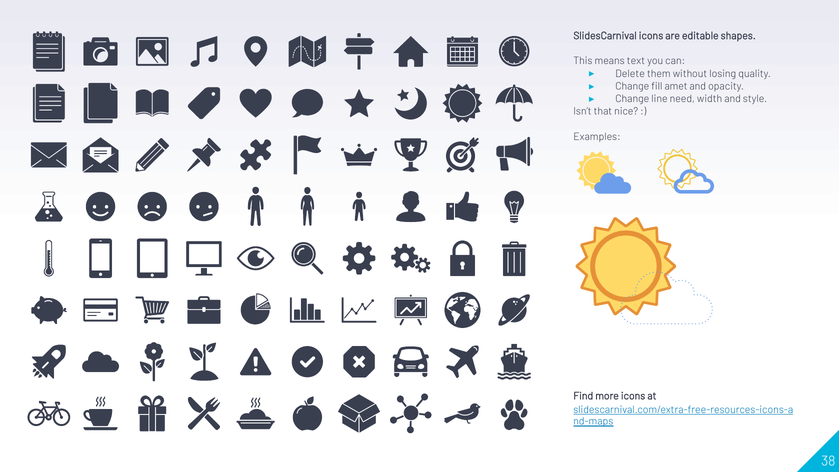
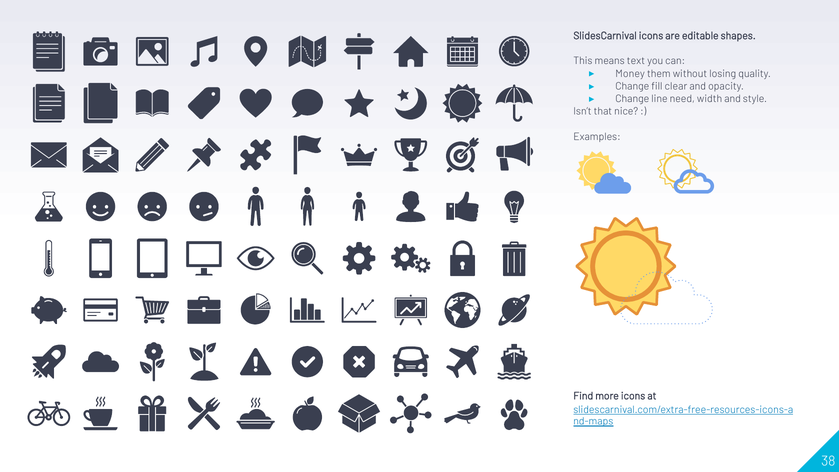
Delete: Delete -> Money
amet: amet -> clear
